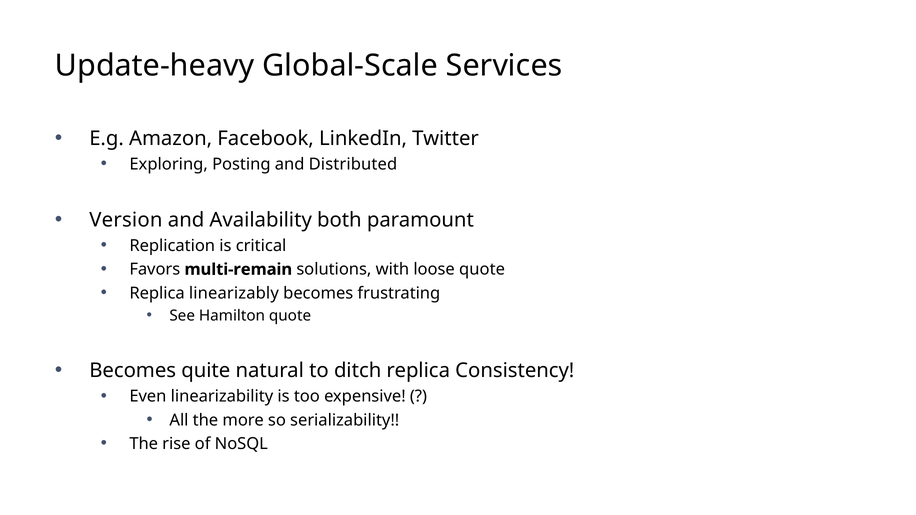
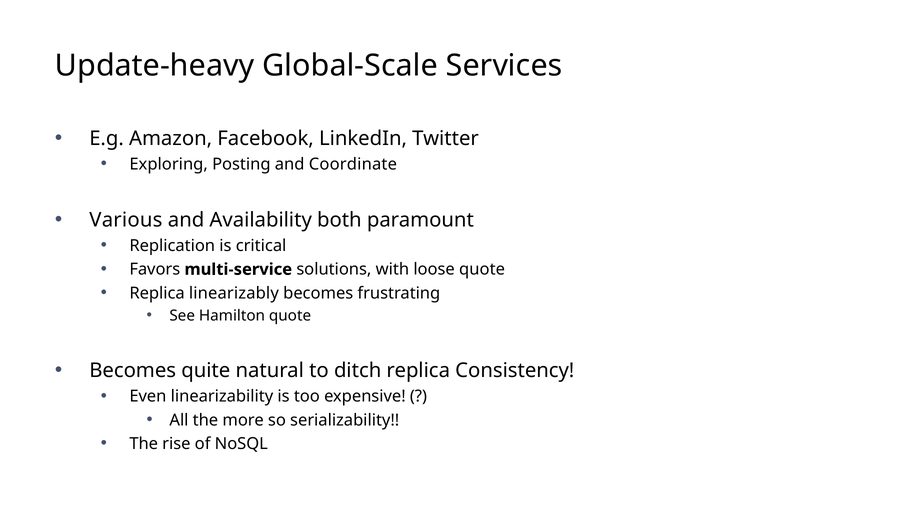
Distributed: Distributed -> Coordinate
Version: Version -> Various
multi-remain: multi-remain -> multi-service
